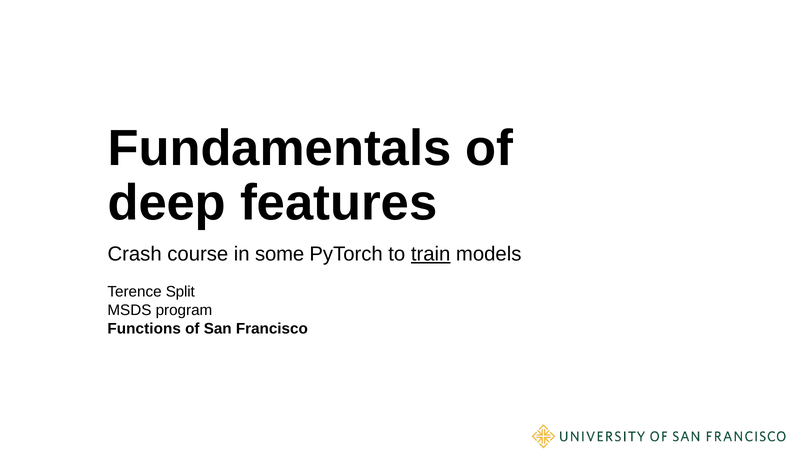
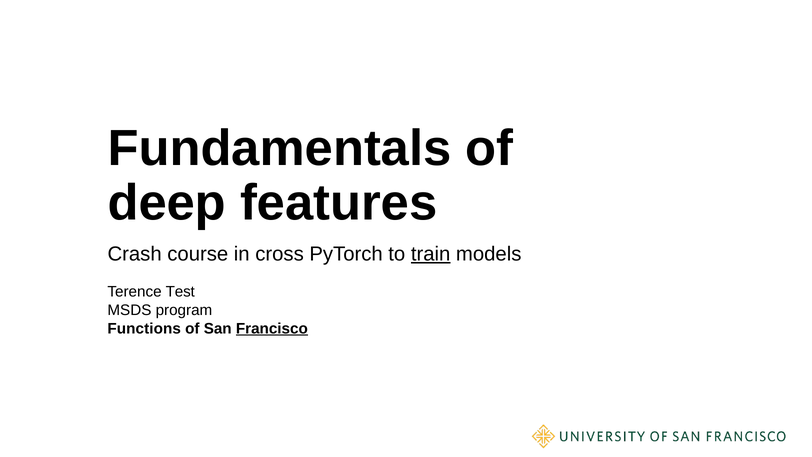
some: some -> cross
Split: Split -> Test
Francisco underline: none -> present
